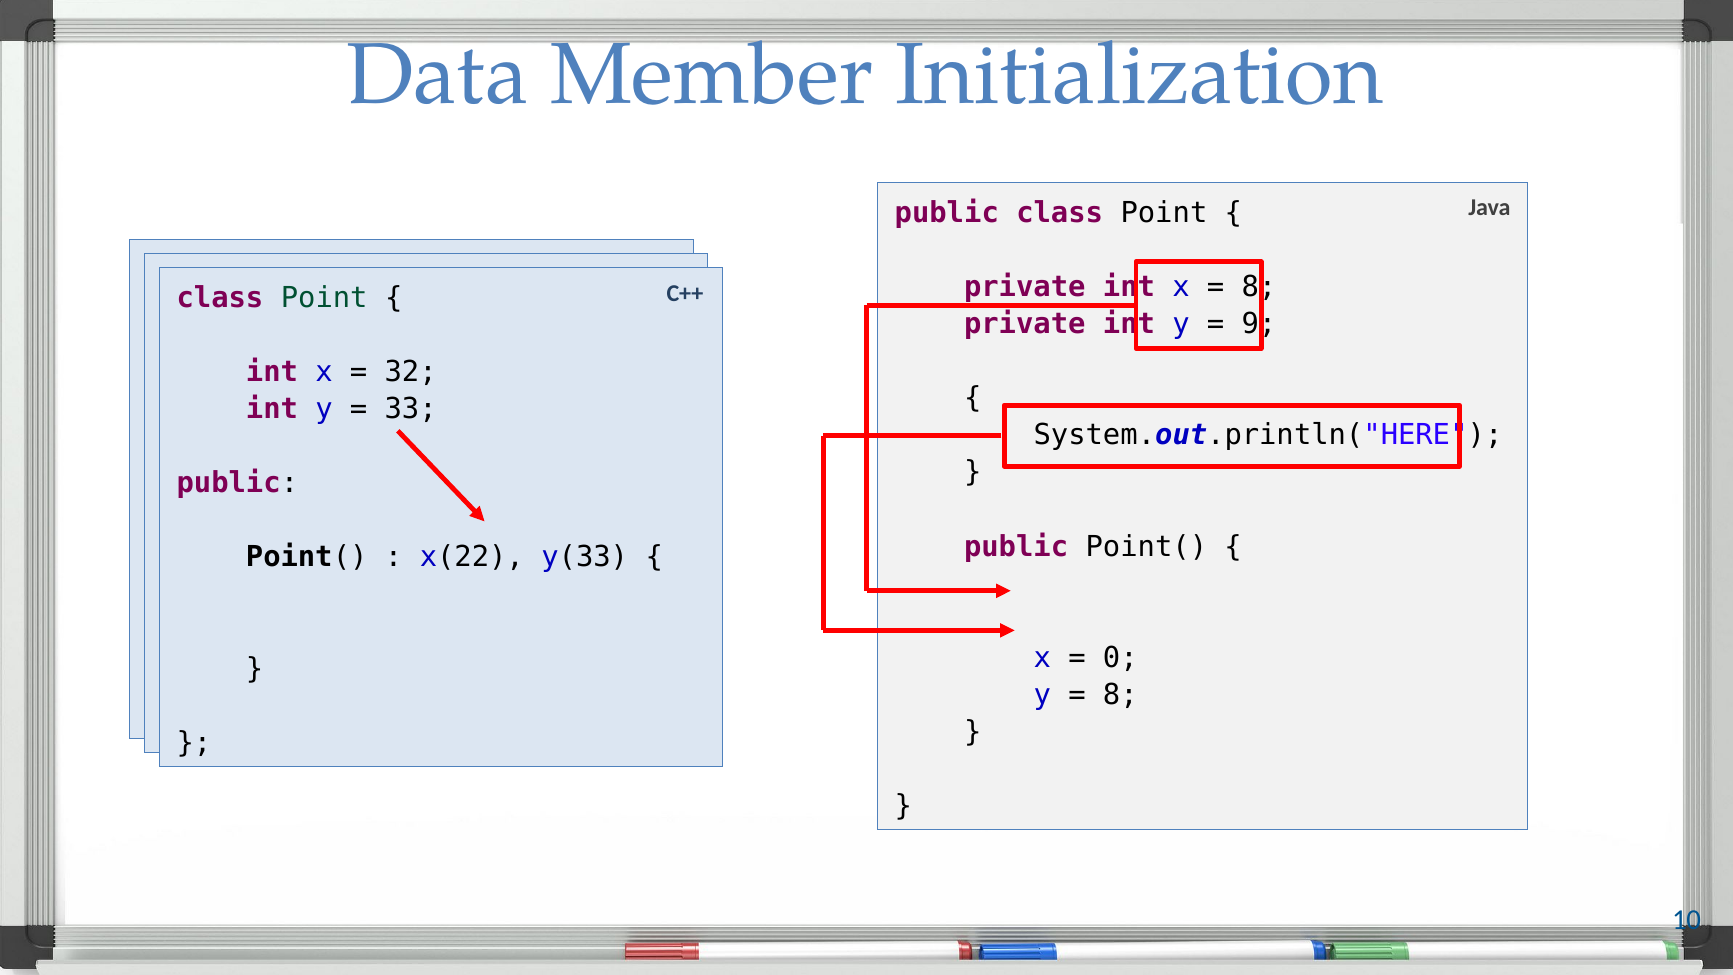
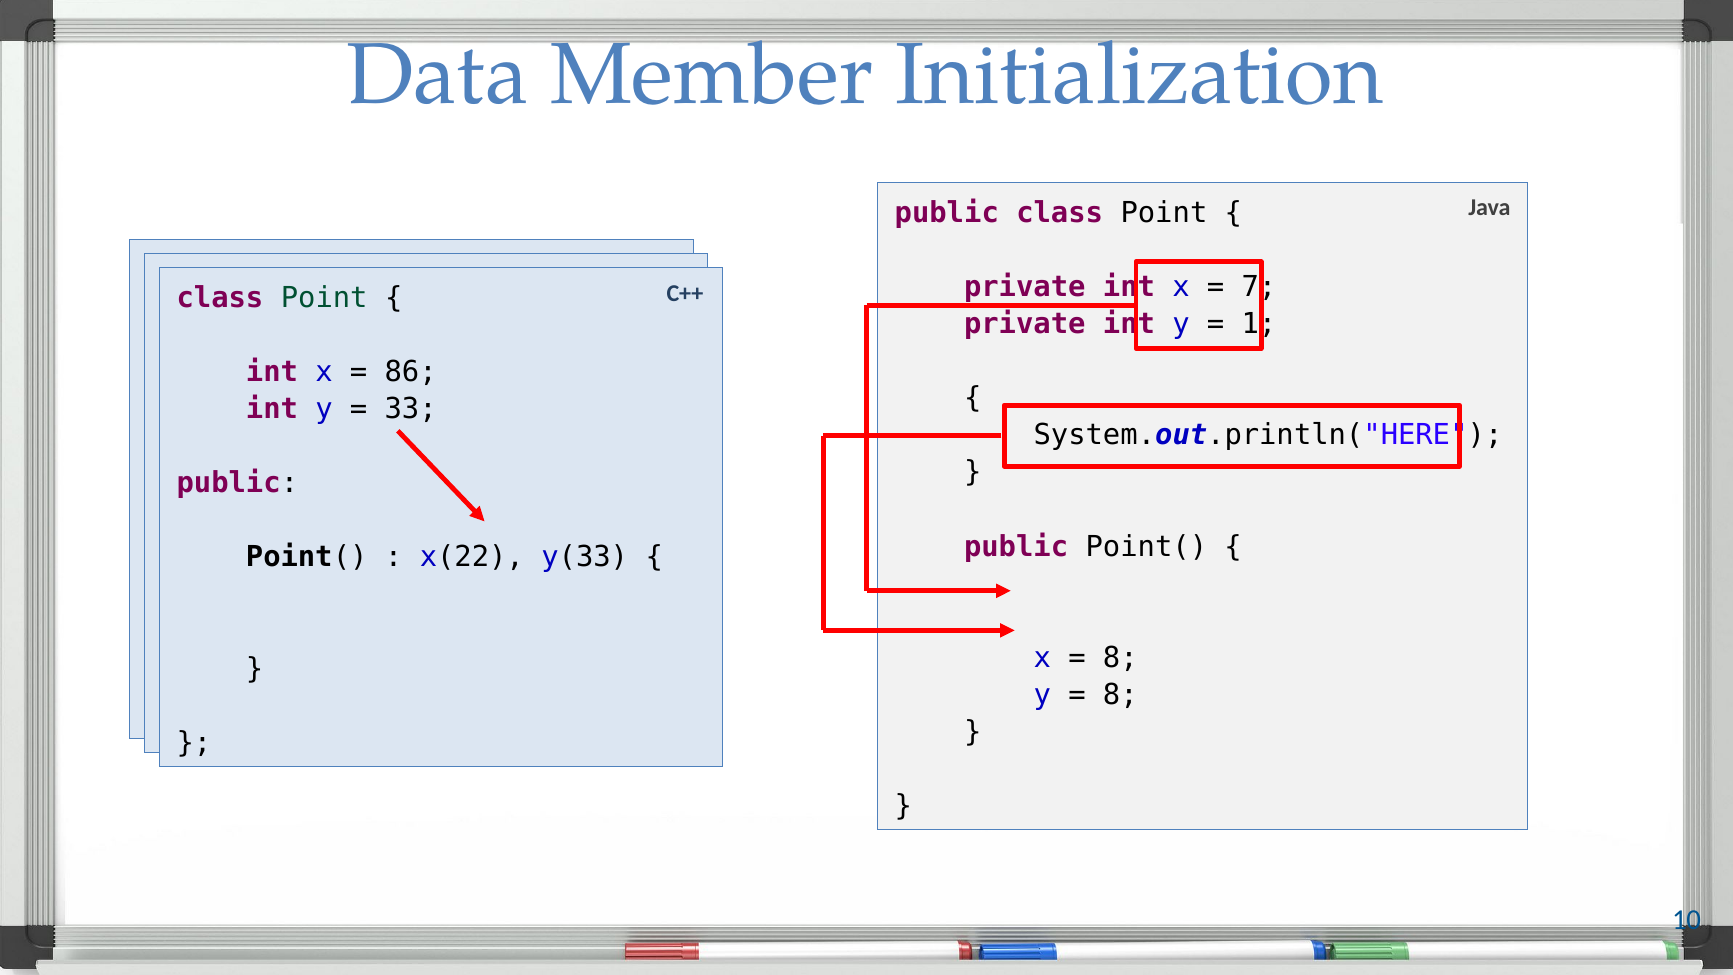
8 at (1259, 287): 8 -> 7
9: 9 -> 1
32: 32 -> 86
0 at (1120, 658): 0 -> 8
